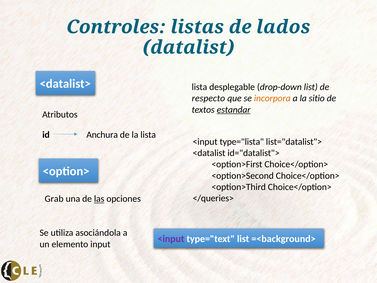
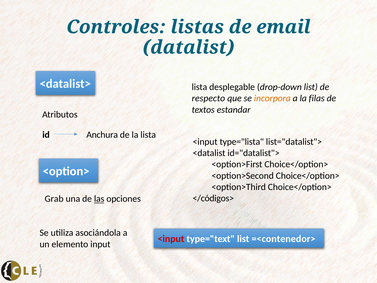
lados: lados -> email
sitio: sitio -> filas
estandar underline: present -> none
</queries>: </queries> -> </códigos>
<input at (171, 239) colour: purple -> red
=<background>: =<background> -> =<contenedor>
